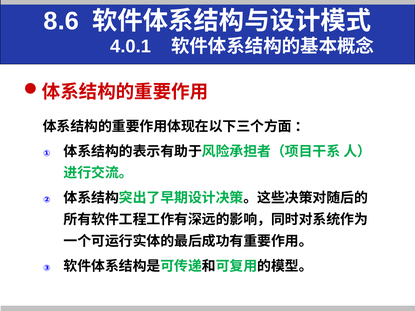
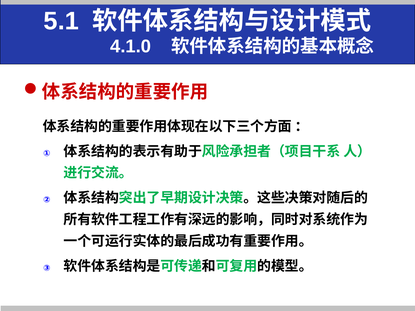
8.6: 8.6 -> 5.1
4.0.1: 4.0.1 -> 4.1.0
